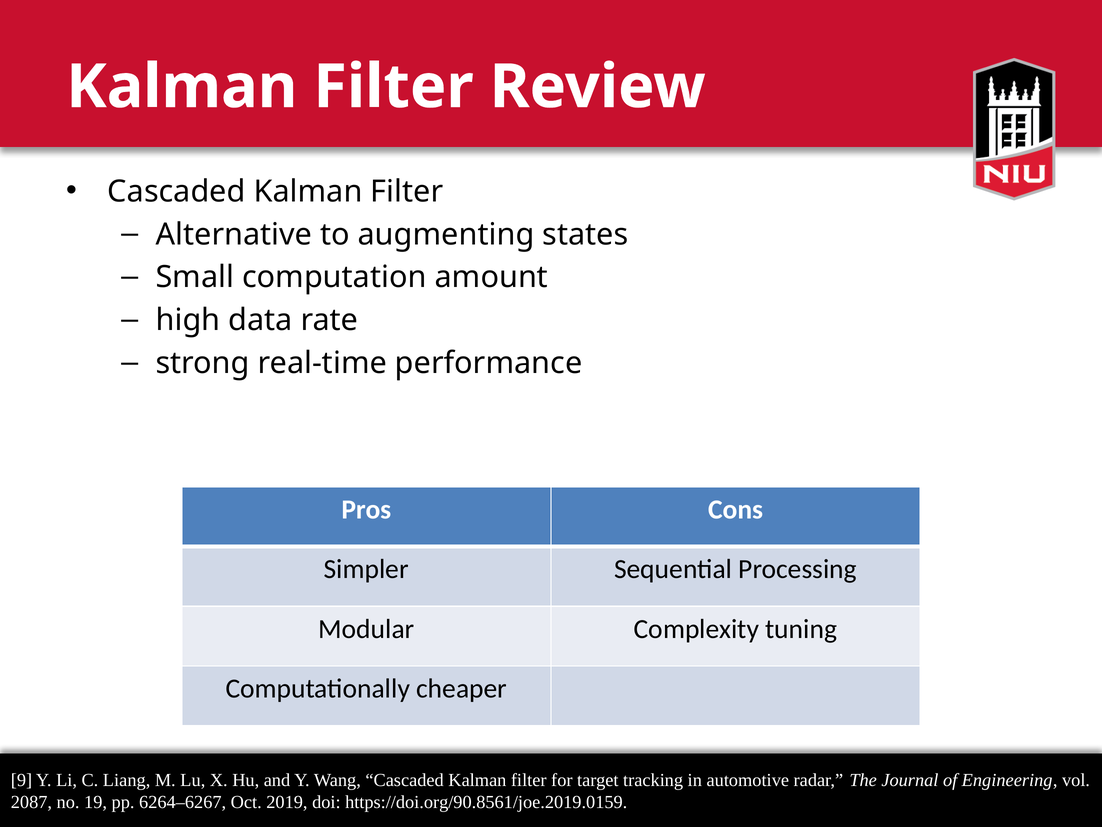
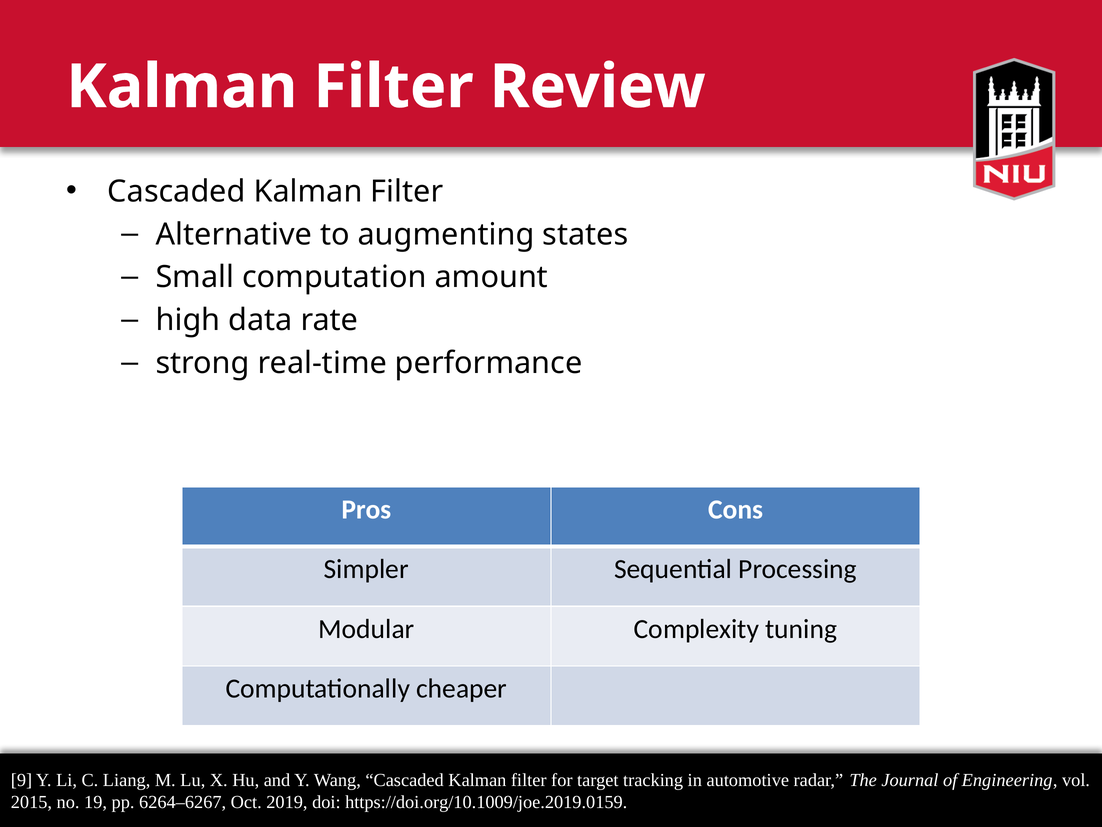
2087: 2087 -> 2015
https://doi.org/90.8561/joe.2019.0159: https://doi.org/90.8561/joe.2019.0159 -> https://doi.org/10.1009/joe.2019.0159
